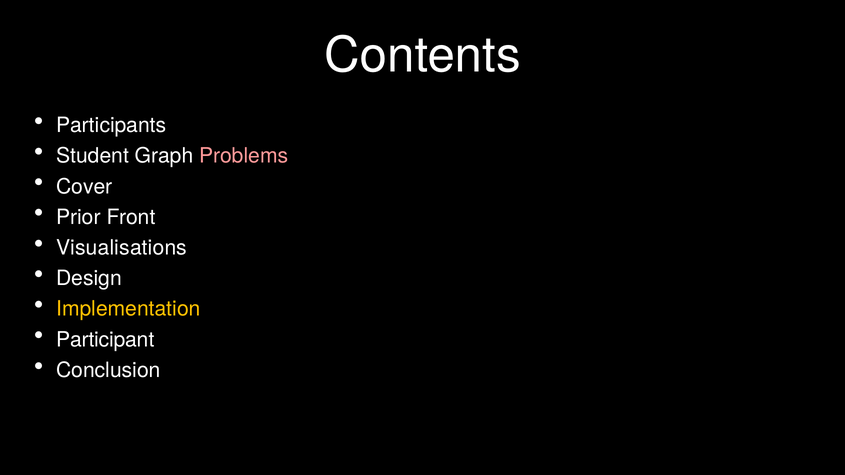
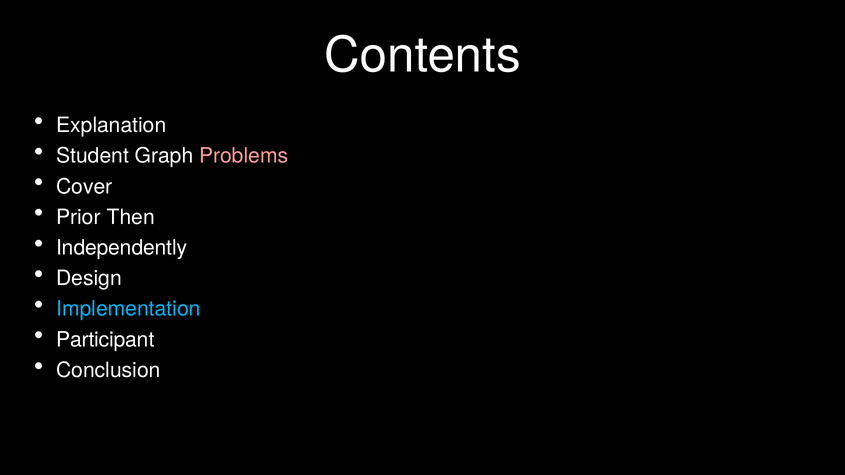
Participants: Participants -> Explanation
Front: Front -> Then
Visualisations: Visualisations -> Independently
Implementation colour: yellow -> light blue
